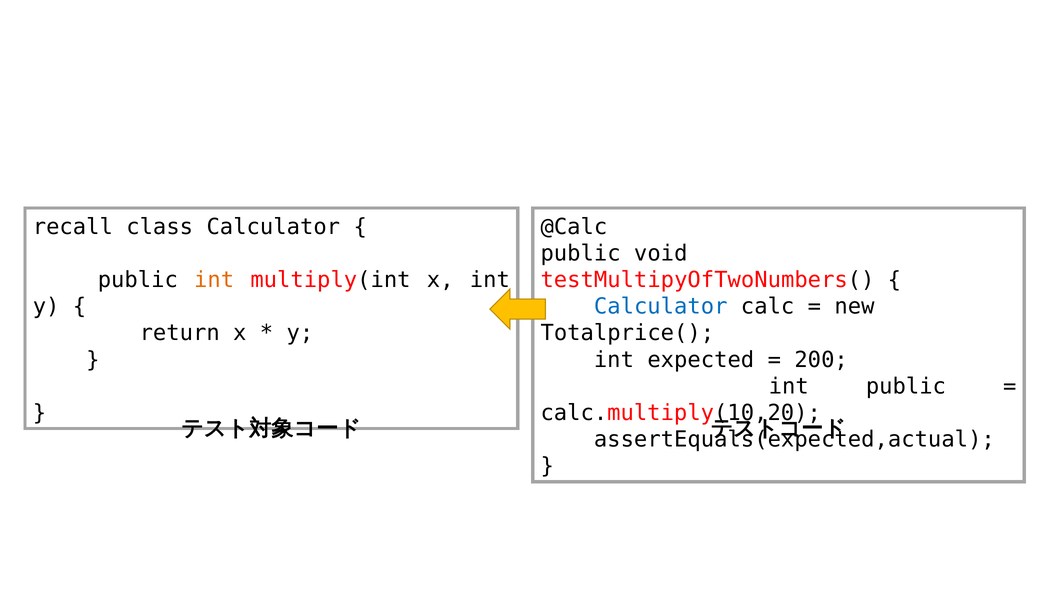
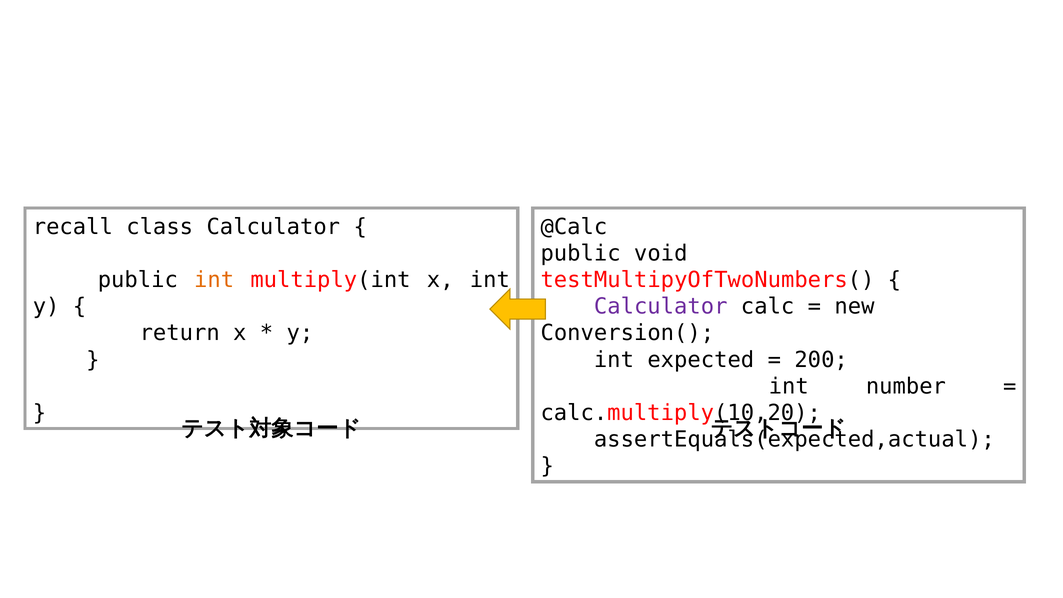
Calculator at (661, 306) colour: blue -> purple
Totalprice(: Totalprice( -> Conversion(
int public: public -> number
